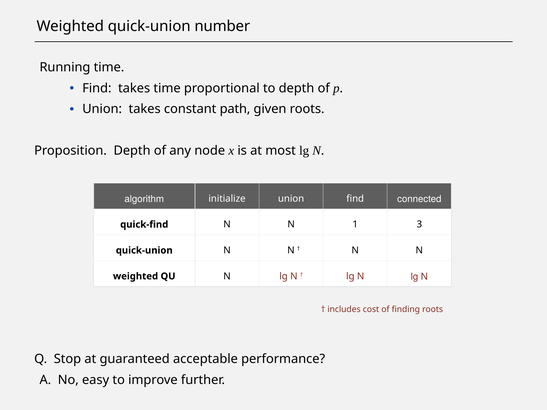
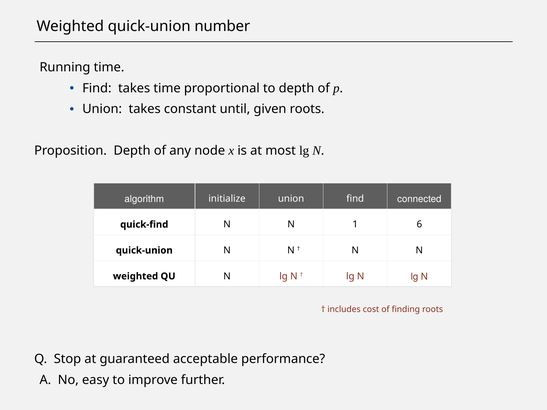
path: path -> until
3: 3 -> 6
